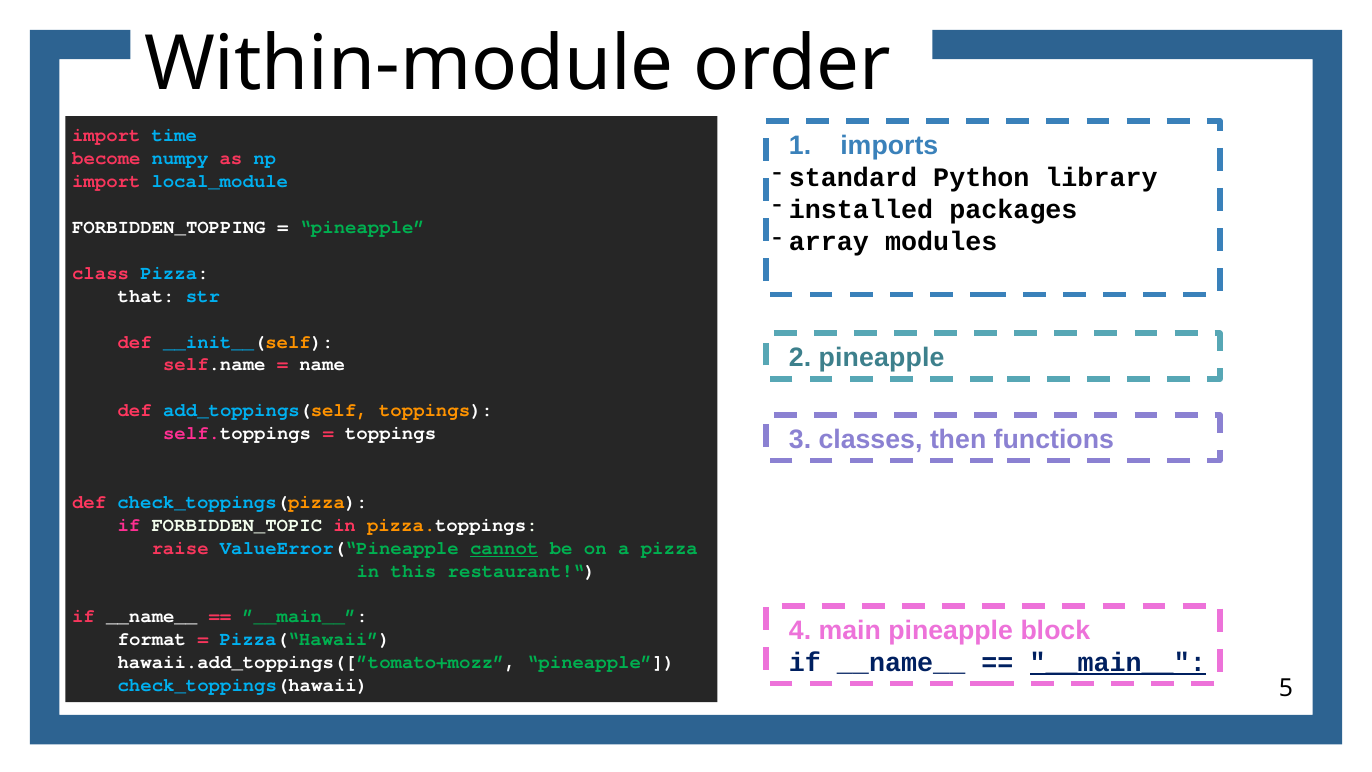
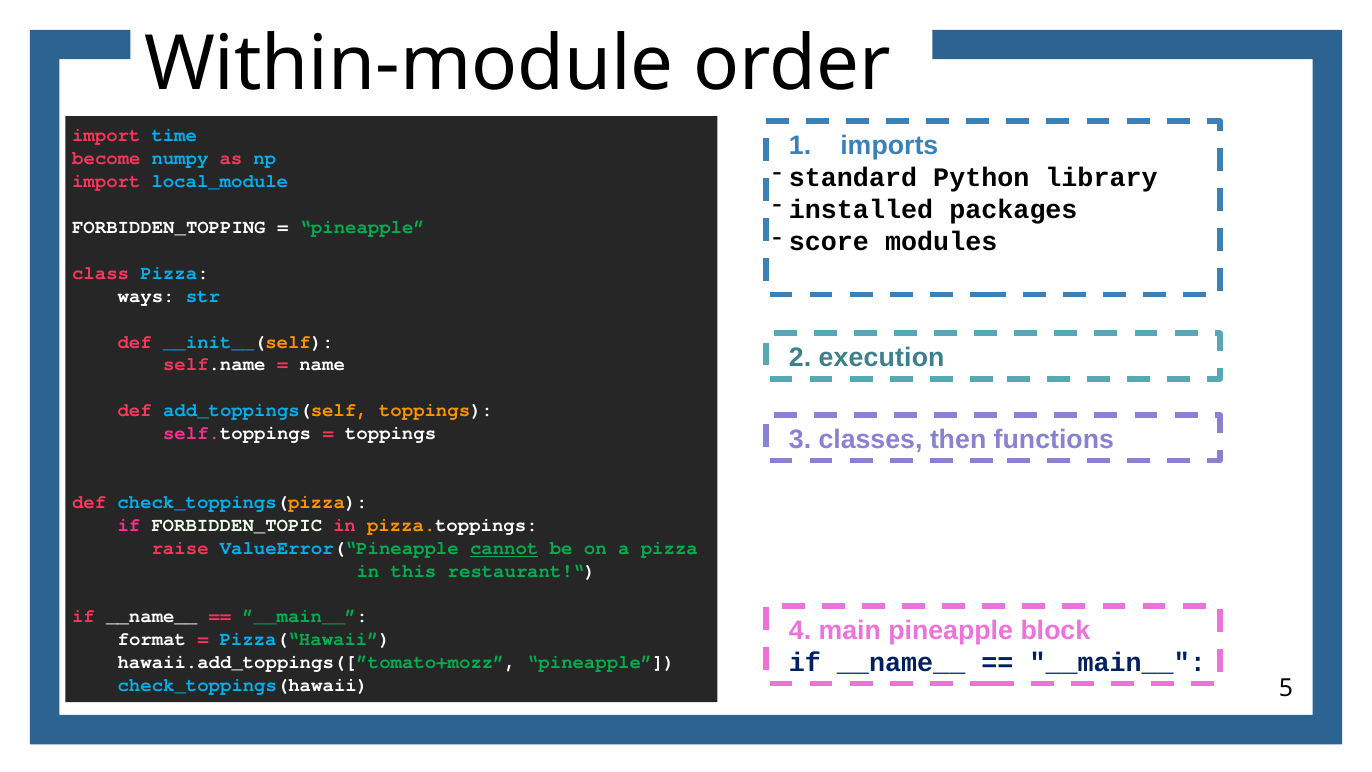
array: array -> score
that: that -> ways
2 pineapple: pineapple -> execution
__main__ underline: present -> none
